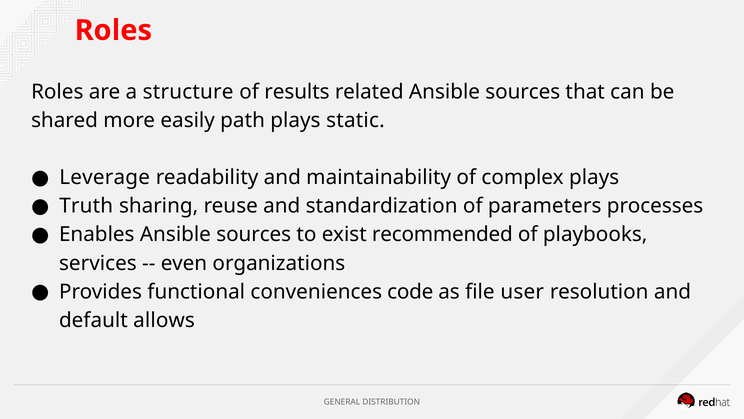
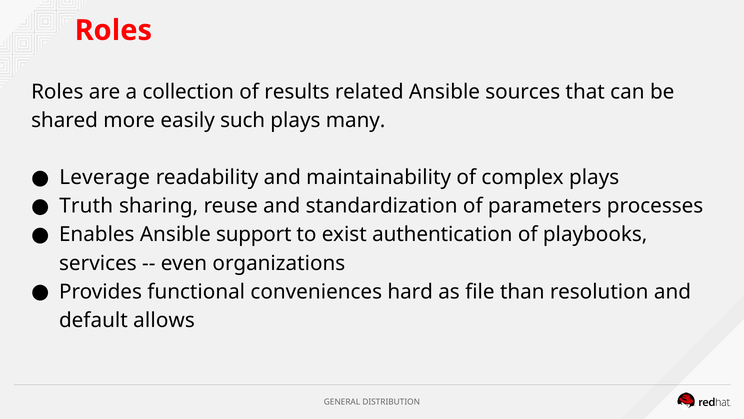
structure: structure -> collection
path: path -> such
static: static -> many
Enables Ansible sources: sources -> support
recommended: recommended -> authentication
code: code -> hard
user: user -> than
